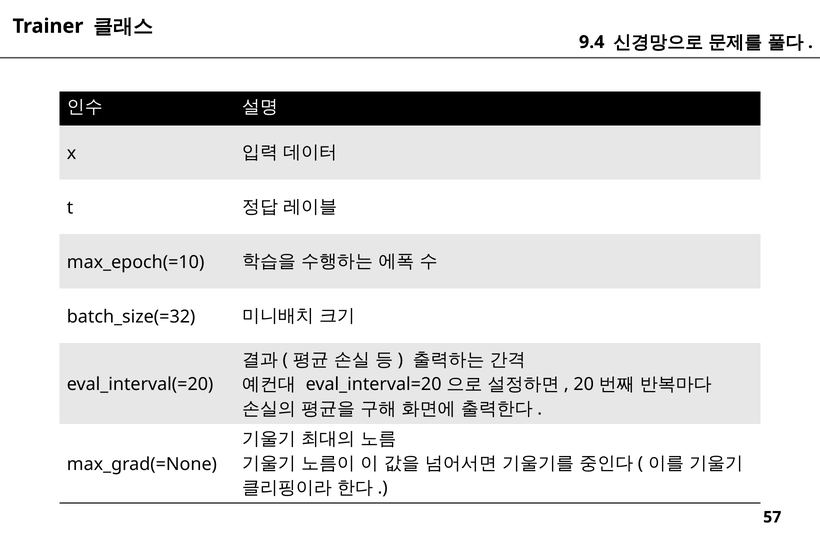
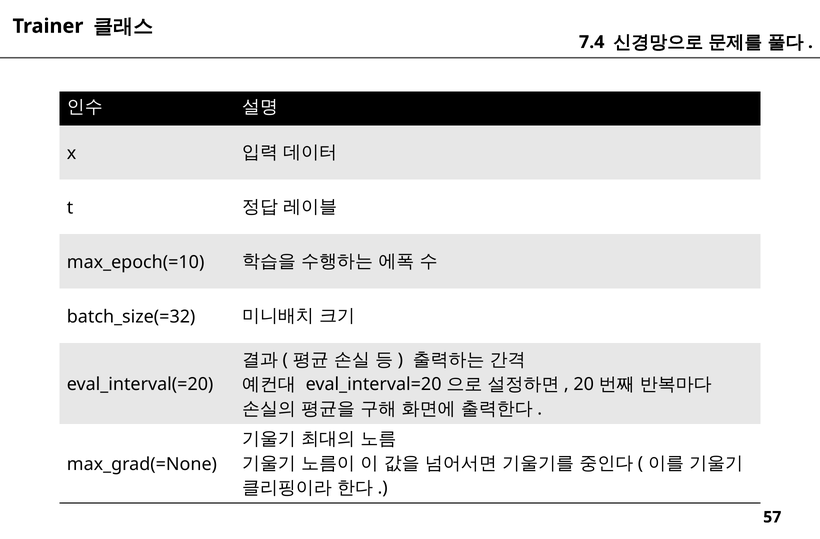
9.4: 9.4 -> 7.4
